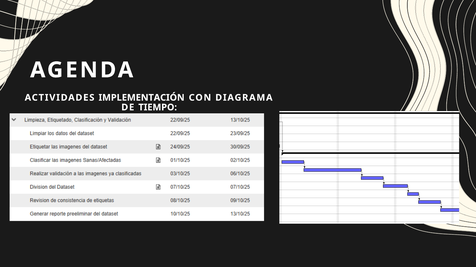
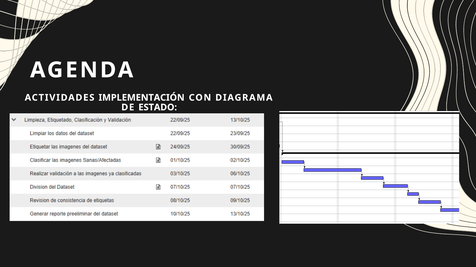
TIEMPO: TIEMPO -> ESTADO
